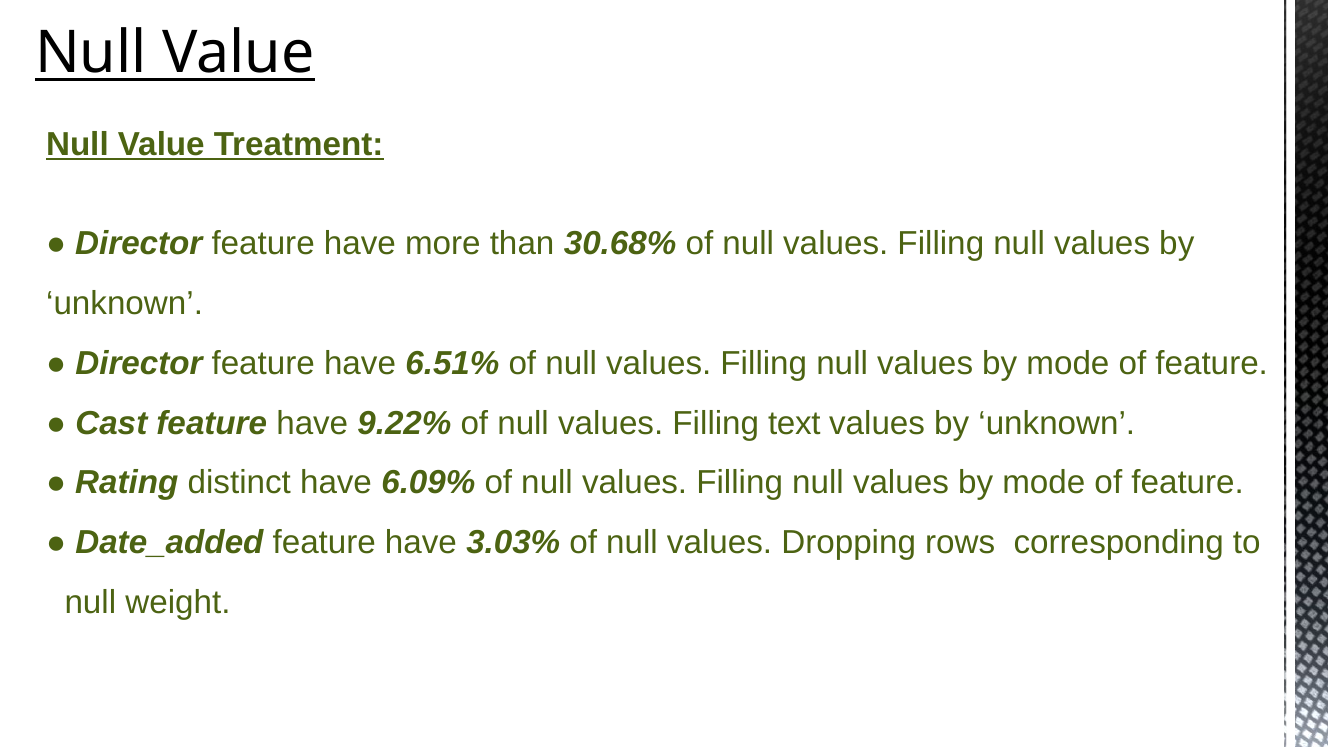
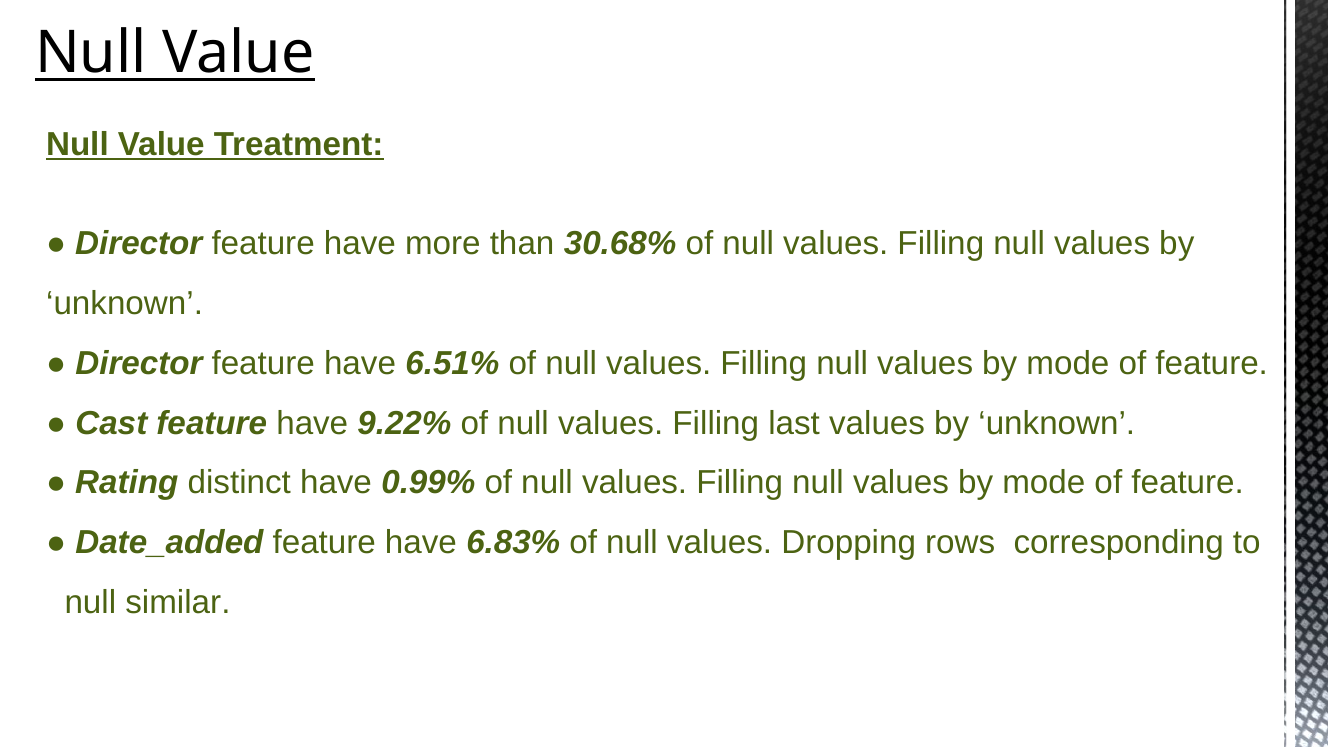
text: text -> last
6.09%: 6.09% -> 0.99%
3.03%: 3.03% -> 6.83%
weight: weight -> similar
